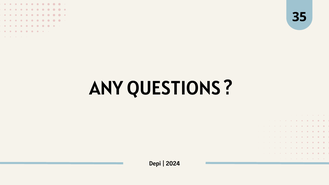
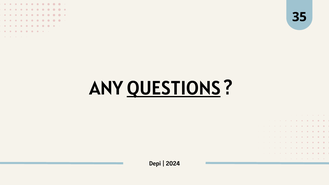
QUESTIONS underline: none -> present
